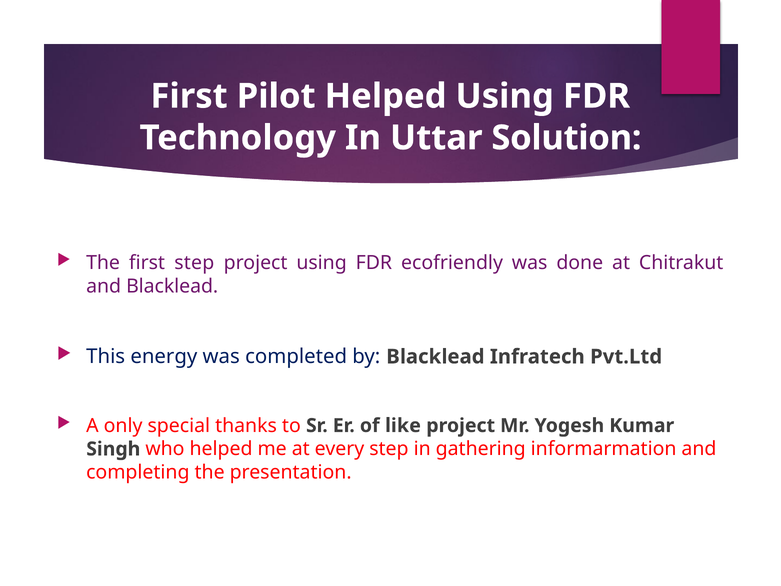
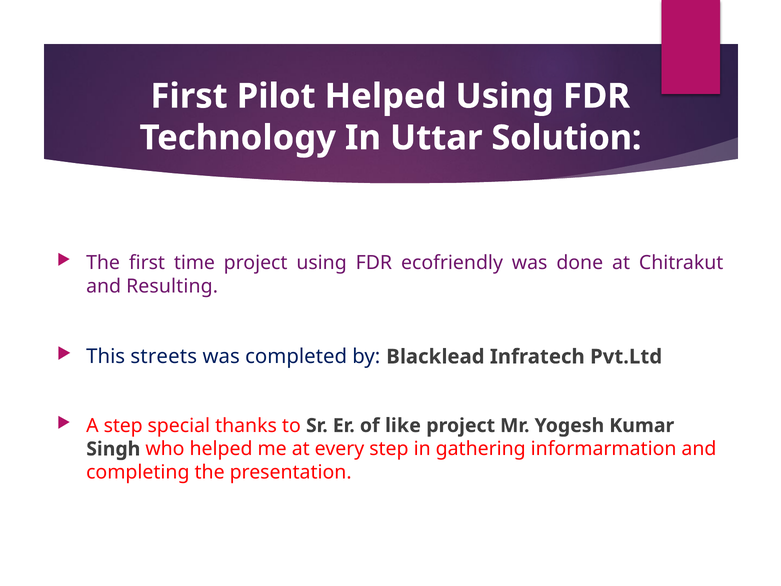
first step: step -> time
and Blacklead: Blacklead -> Resulting
energy: energy -> streets
A only: only -> step
